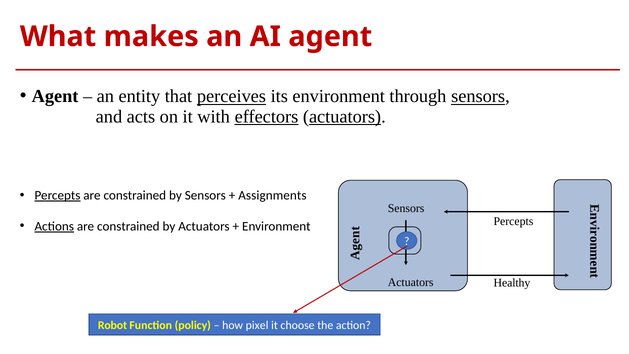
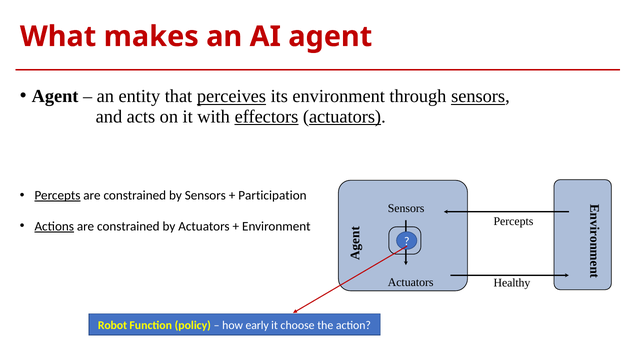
Assignments: Assignments -> Participation
pixel: pixel -> early
